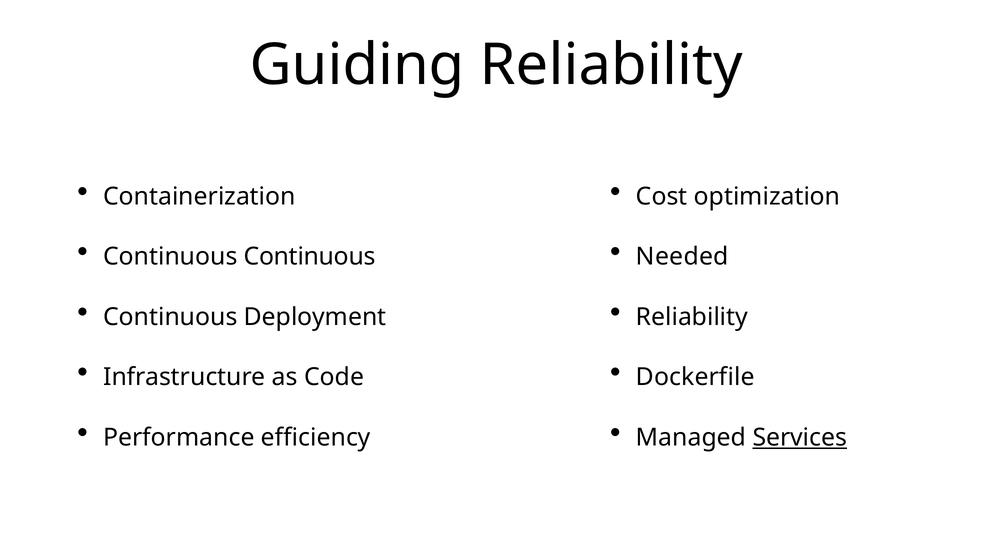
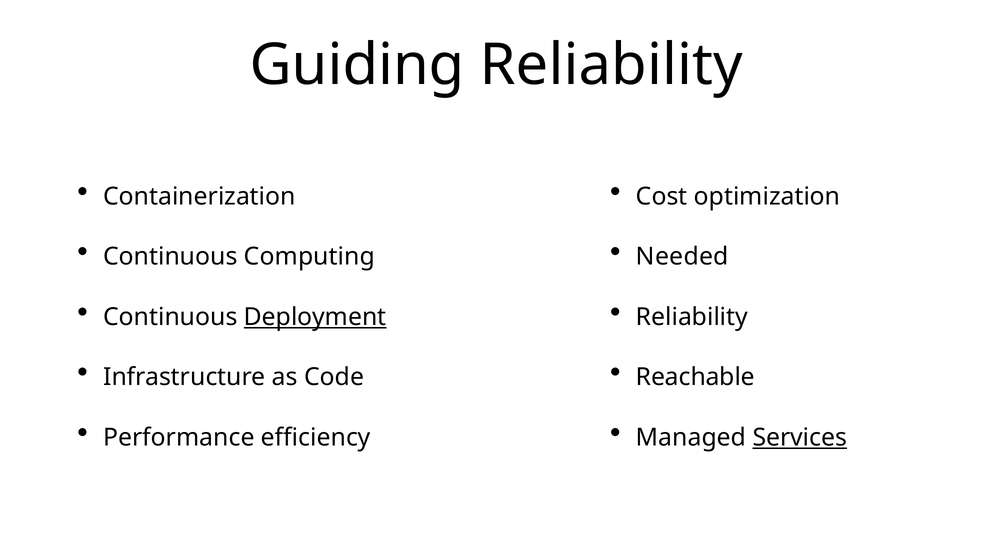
Continuous Continuous: Continuous -> Computing
Deployment underline: none -> present
Dockerfile: Dockerfile -> Reachable
